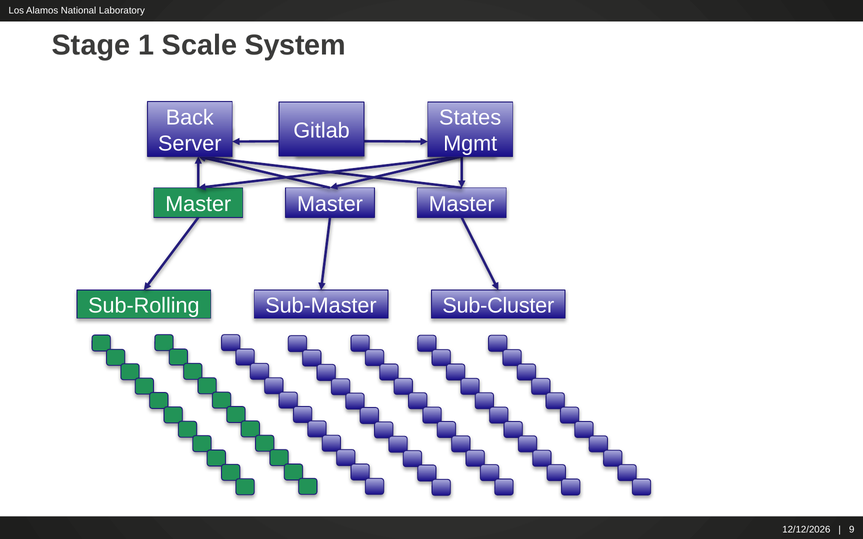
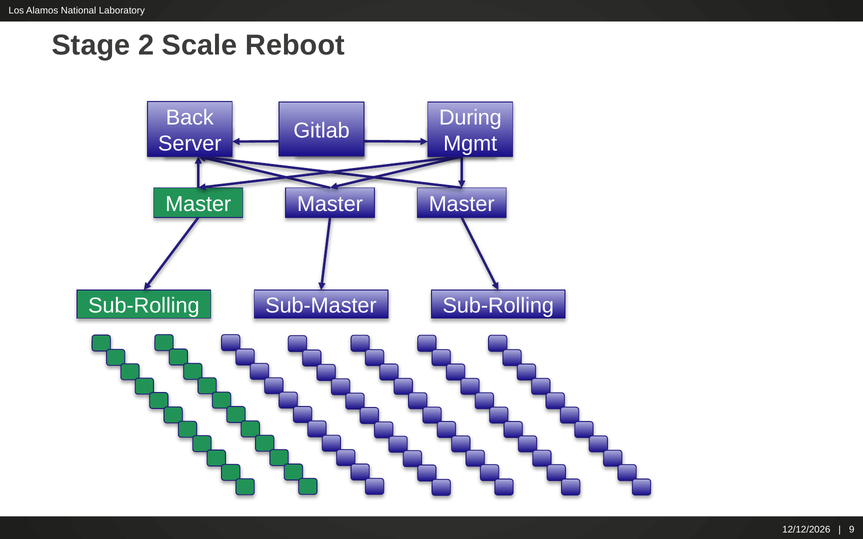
1: 1 -> 2
System: System -> Reboot
States: States -> During
Sub-Master Sub-Cluster: Sub-Cluster -> Sub-Rolling
